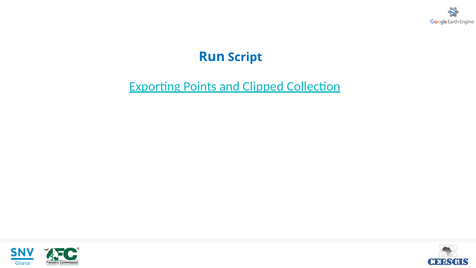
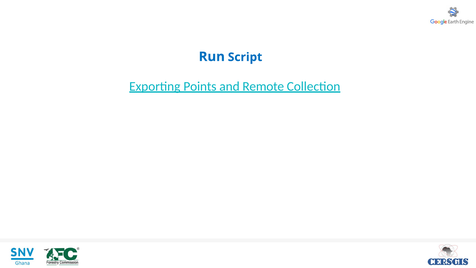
Clipped: Clipped -> Remote
